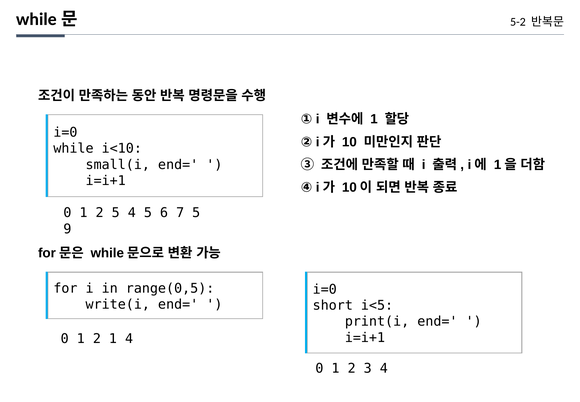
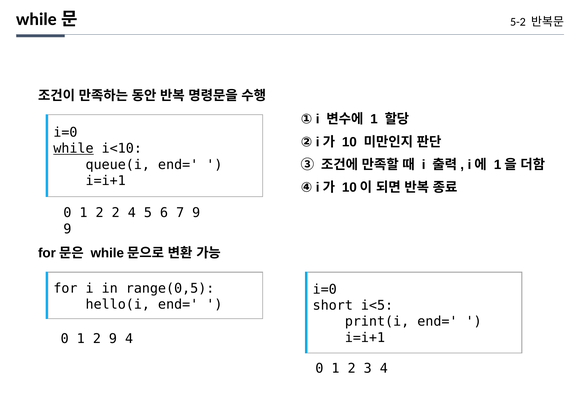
while underline: none -> present
small(i: small(i -> queue(i
2 5: 5 -> 2
7 5: 5 -> 9
write(i: write(i -> hello(i
2 1: 1 -> 9
